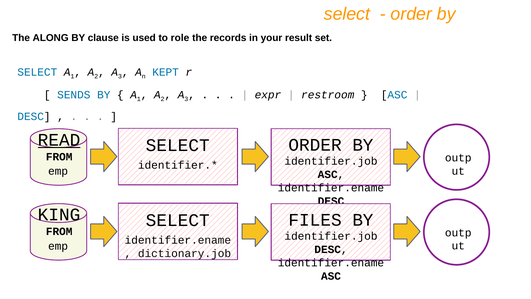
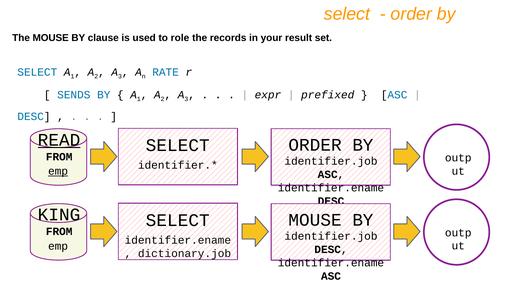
The ALONG: ALONG -> MOUSE
KEPT: KEPT -> RATE
restroom: restroom -> prefixed
emp at (58, 171) underline: none -> present
FILES at (315, 220): FILES -> MOUSE
